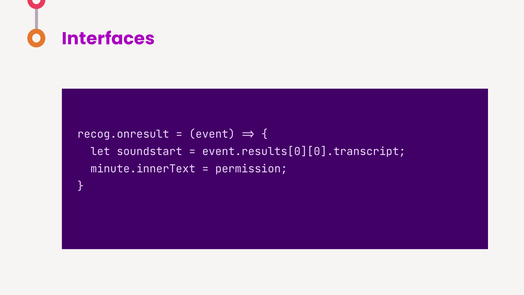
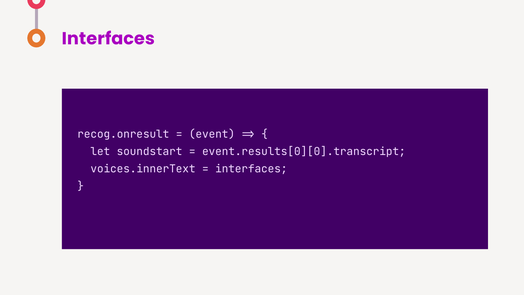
minute.innerText: minute.innerText -> voices.innerText
permission at (251, 169): permission -> interfaces
